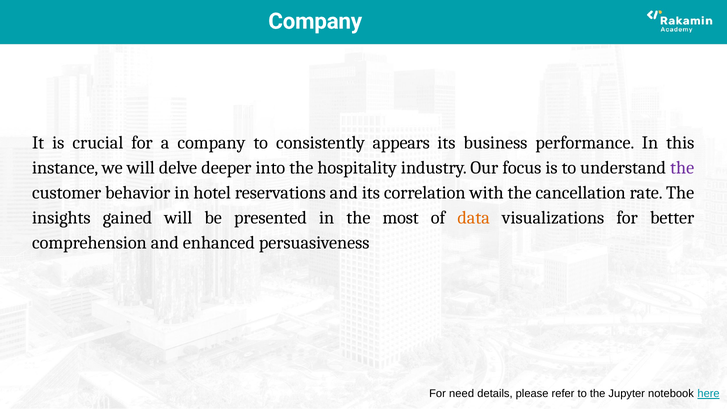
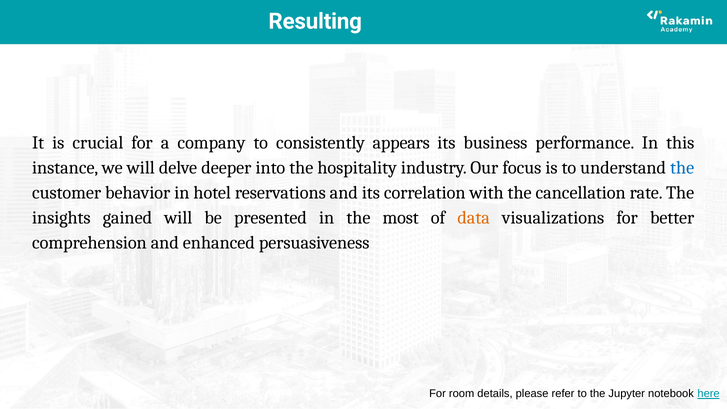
Company at (315, 21): Company -> Resulting
the at (682, 168) colour: purple -> blue
need: need -> room
